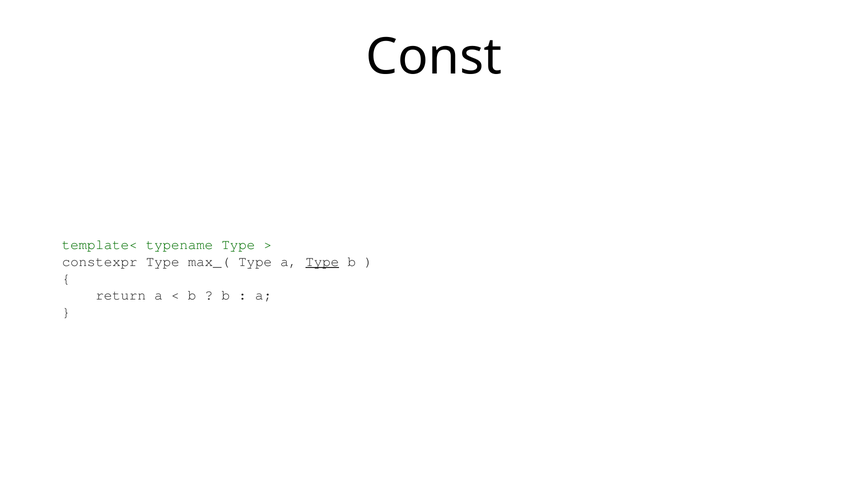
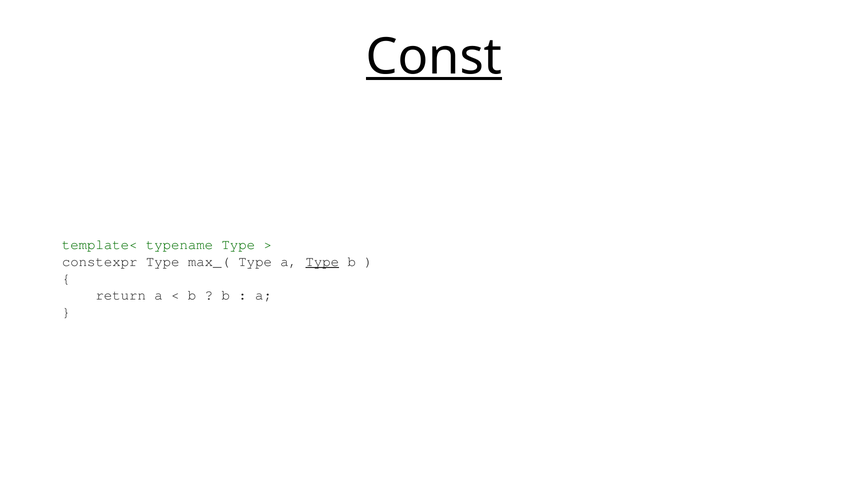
Const underline: none -> present
